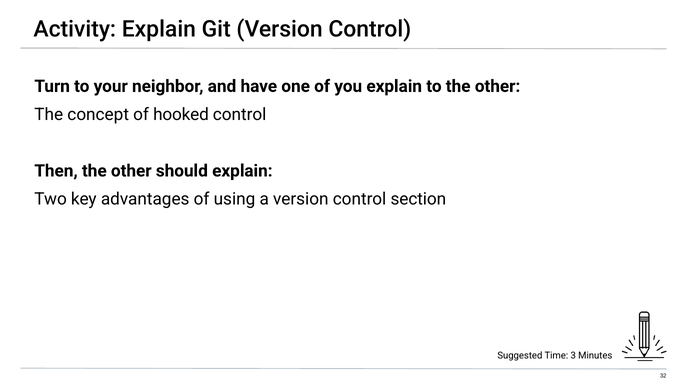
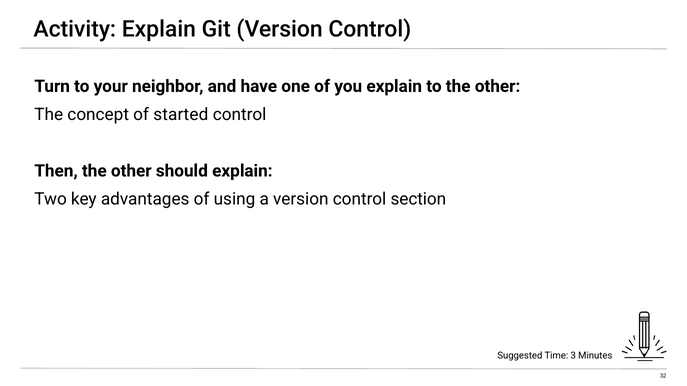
hooked: hooked -> started
